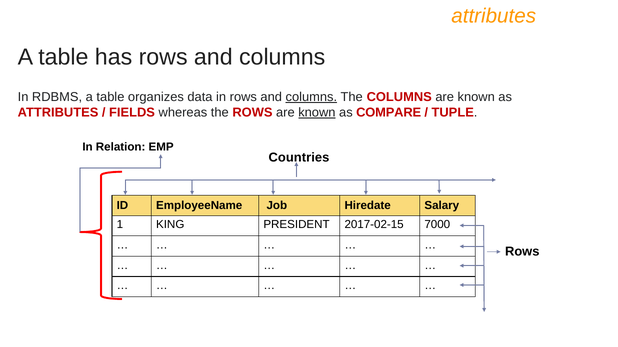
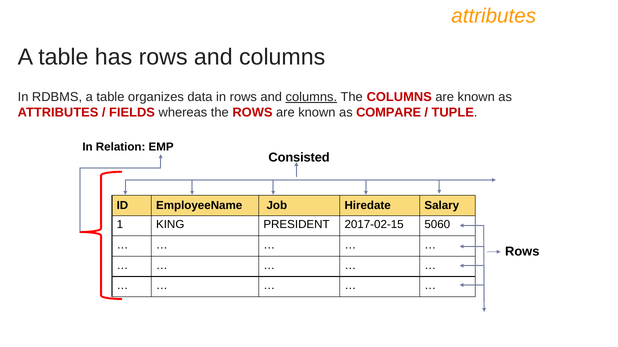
known at (317, 113) underline: present -> none
Countries: Countries -> Consisted
7000: 7000 -> 5060
